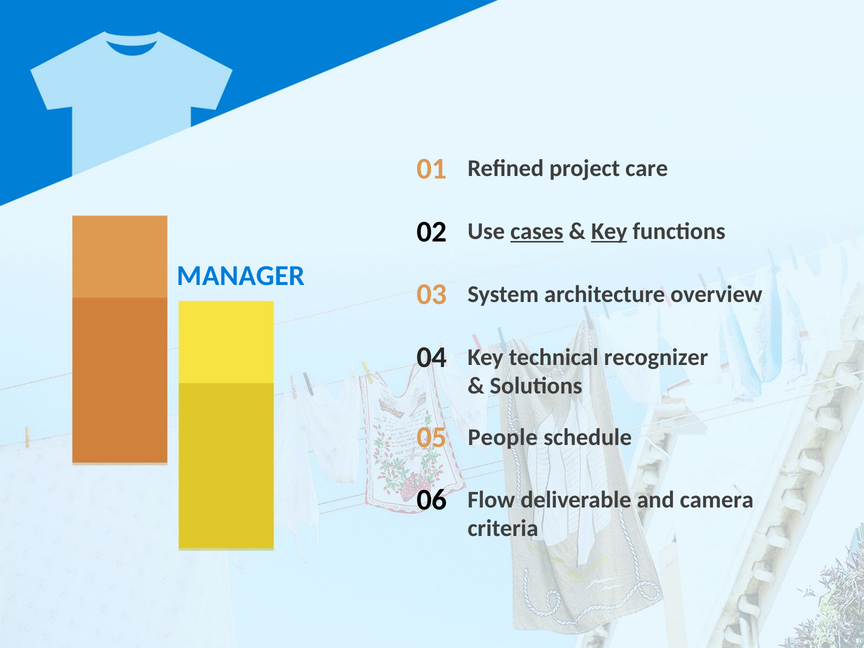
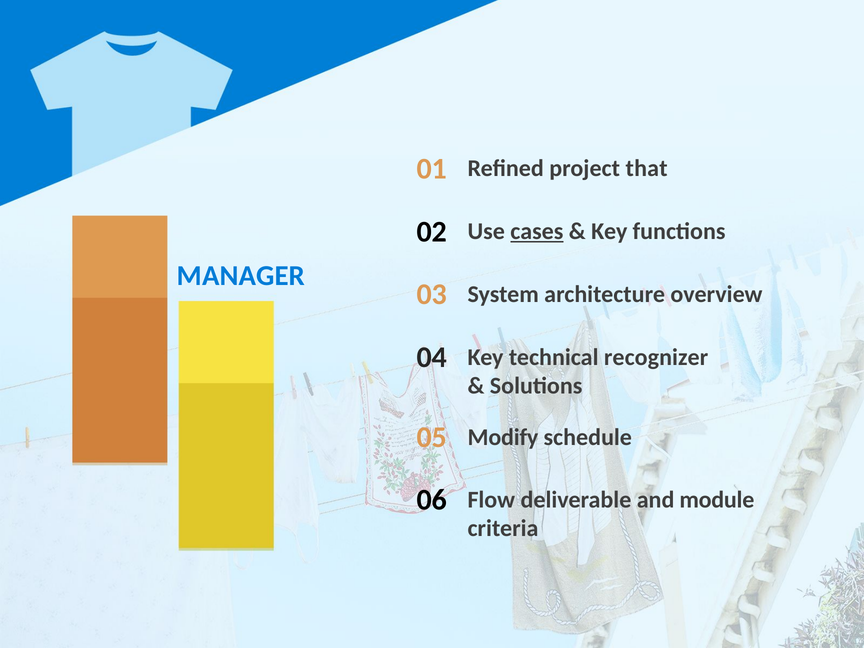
care: care -> that
Key at (609, 231) underline: present -> none
People: People -> Modify
camera: camera -> module
